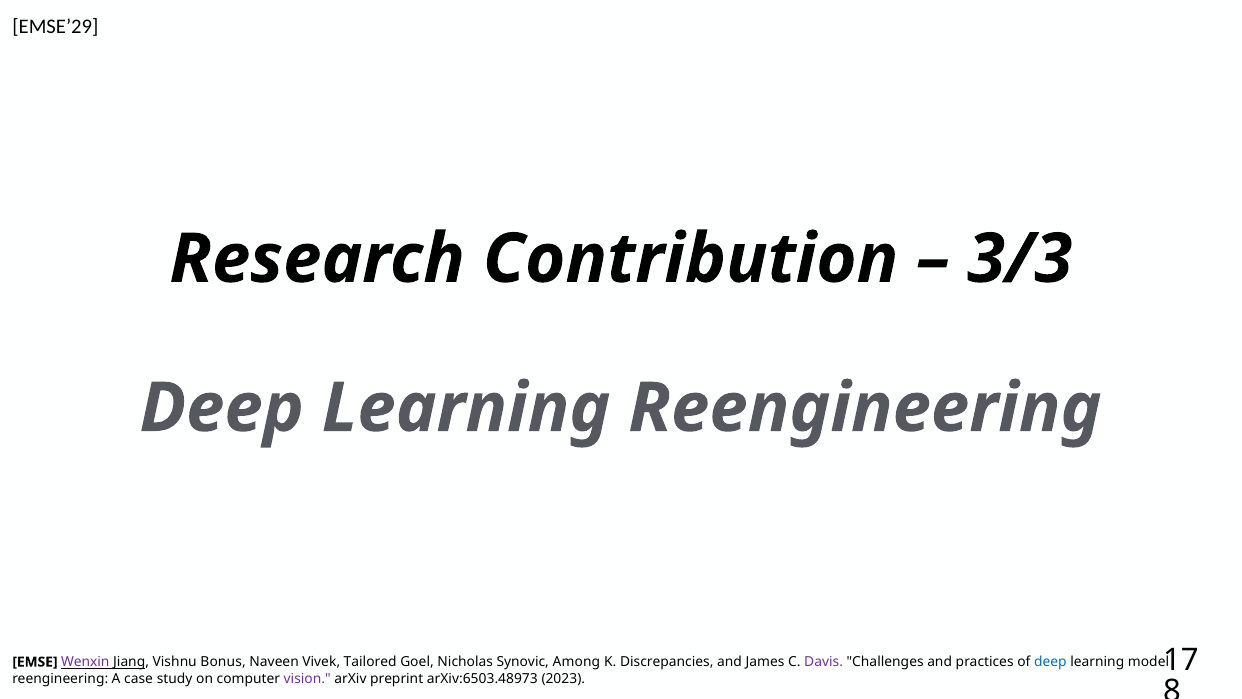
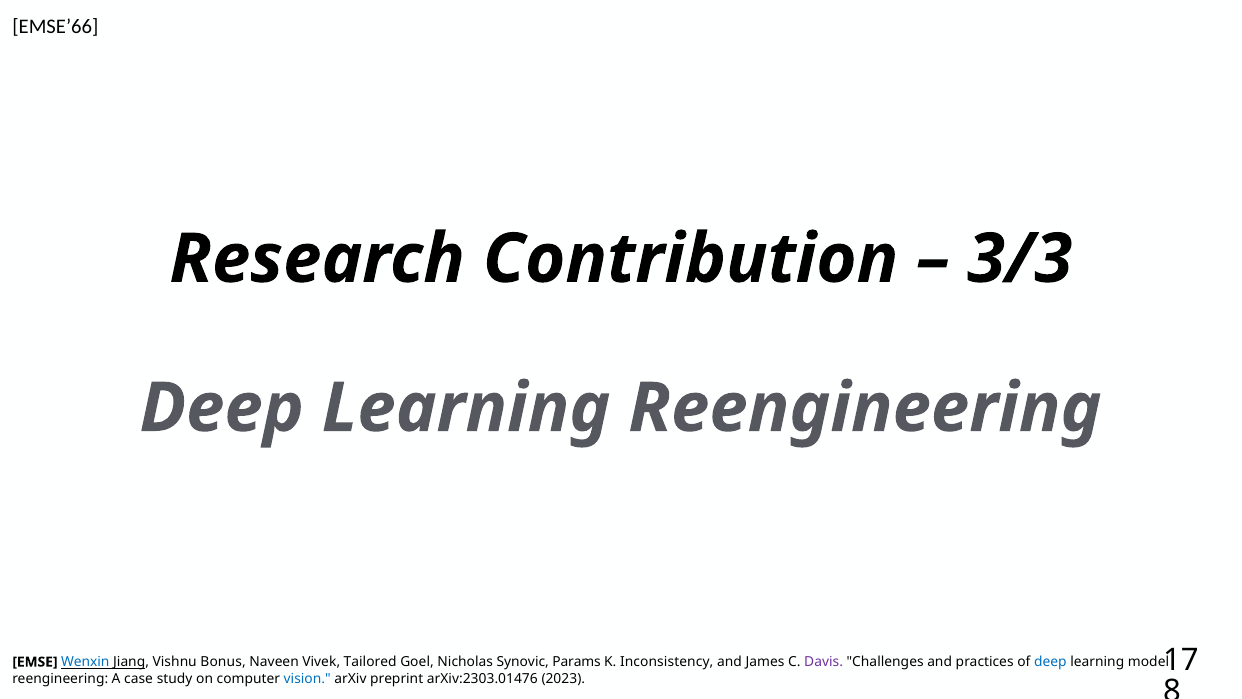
EMSE’29: EMSE’29 -> EMSE’66
Wenxin colour: purple -> blue
Among: Among -> Params
Discrepancies: Discrepancies -> Inconsistency
vision colour: purple -> blue
arXiv:6503.48973: arXiv:6503.48973 -> arXiv:2303.01476
